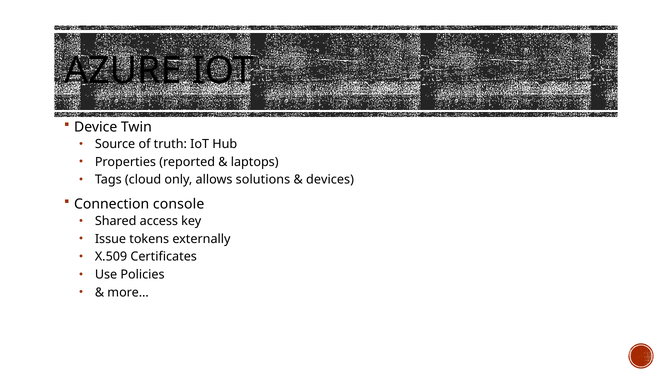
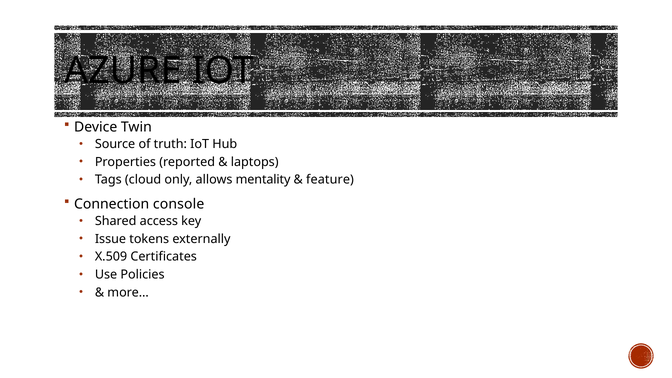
solutions: solutions -> mentality
devices: devices -> feature
